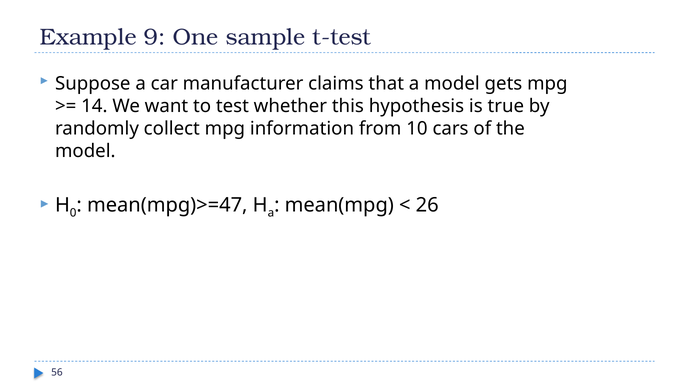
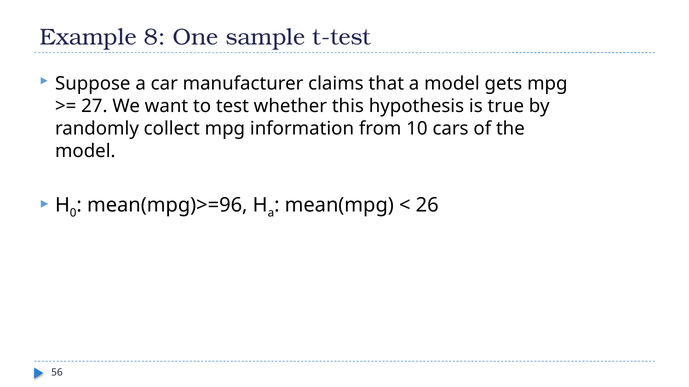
9: 9 -> 8
14: 14 -> 27
mean(mpg)>=47: mean(mpg)>=47 -> mean(mpg)>=96
